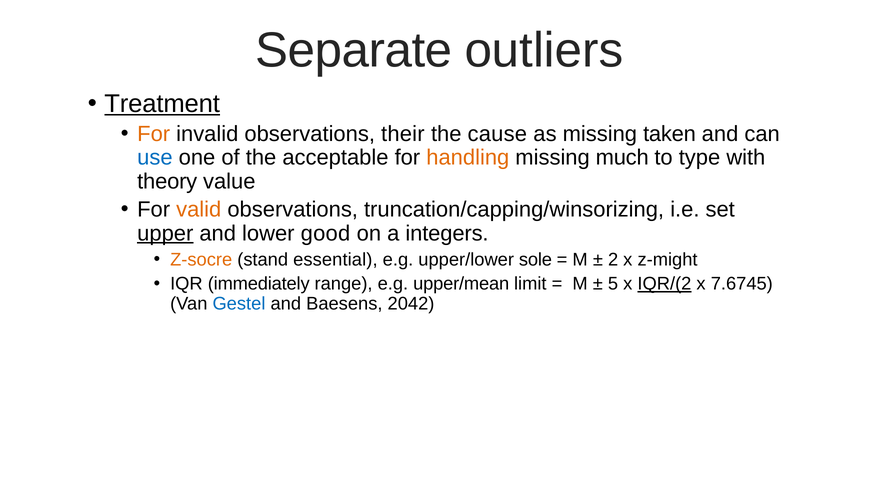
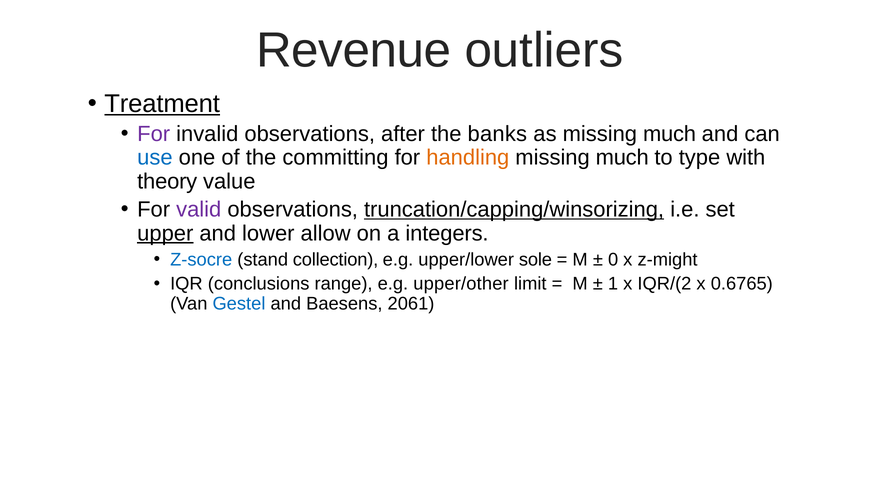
Separate: Separate -> Revenue
For at (154, 134) colour: orange -> purple
their: their -> after
cause: cause -> banks
as missing taken: taken -> much
acceptable: acceptable -> committing
valid colour: orange -> purple
truncation/capping/winsorizing underline: none -> present
good: good -> allow
Z-socre colour: orange -> blue
essential: essential -> collection
2: 2 -> 0
immediately: immediately -> conclusions
upper/mean: upper/mean -> upper/other
5: 5 -> 1
IQR/(2 underline: present -> none
7.6745: 7.6745 -> 0.6765
2042: 2042 -> 2061
